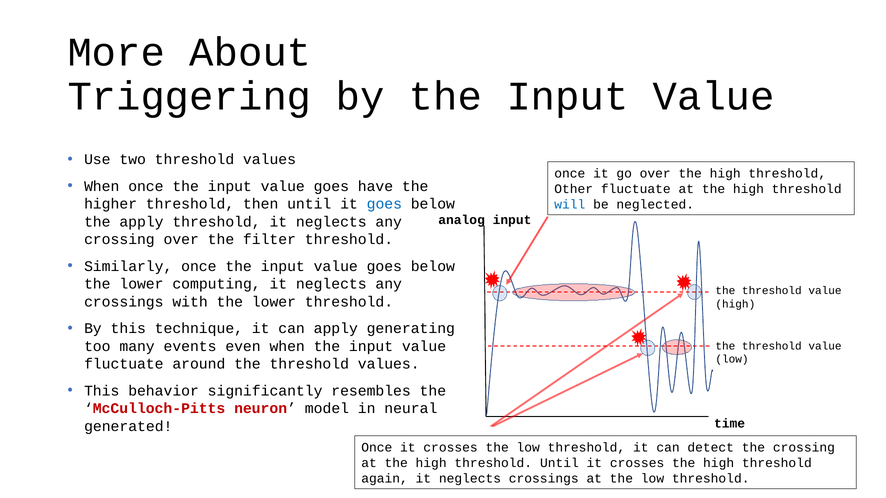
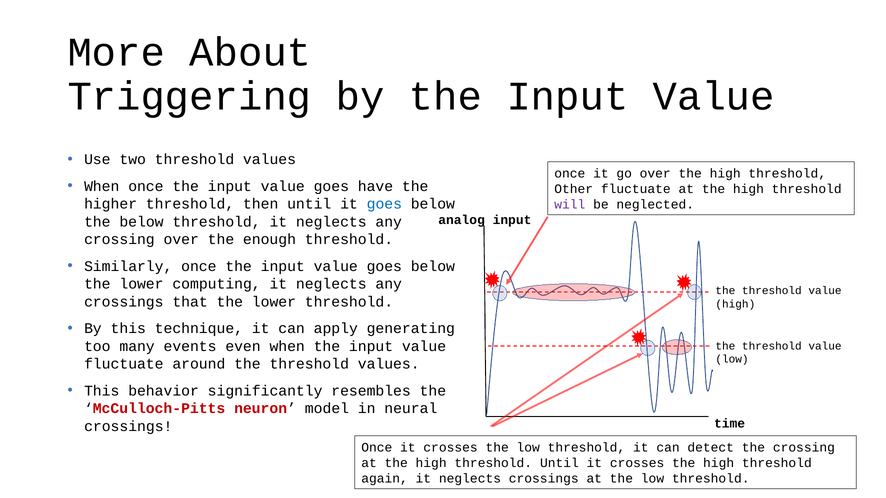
will colour: blue -> purple
the apply: apply -> below
filter: filter -> enough
with: with -> that
generated at (128, 426): generated -> crossings
